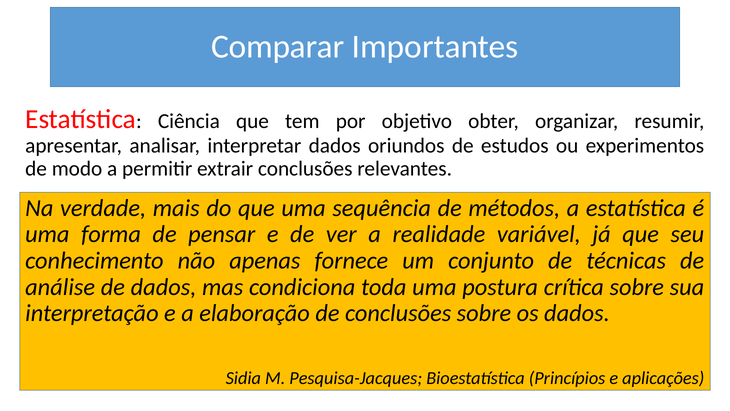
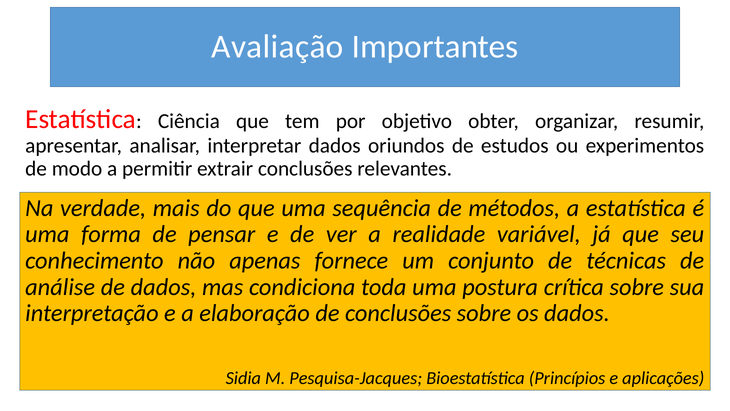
Comparar: Comparar -> Avaliação
